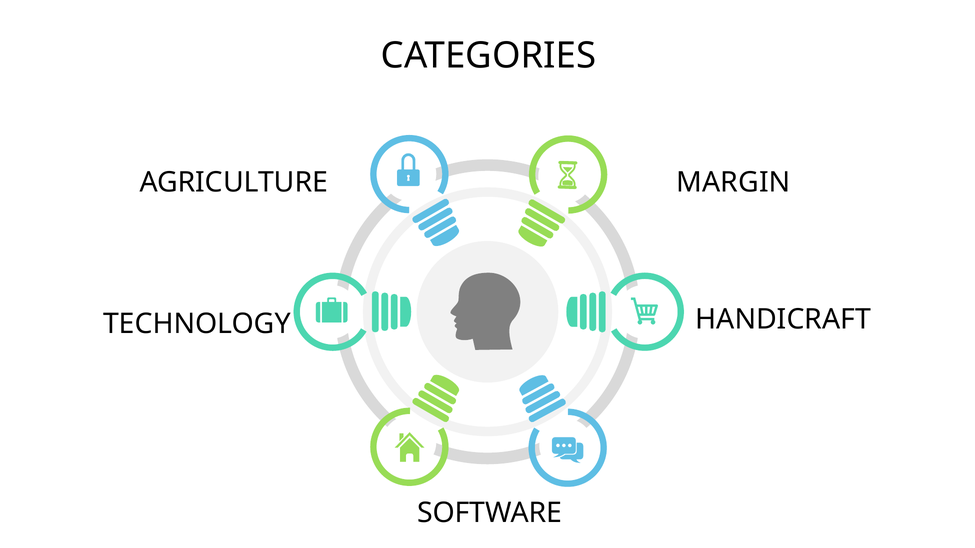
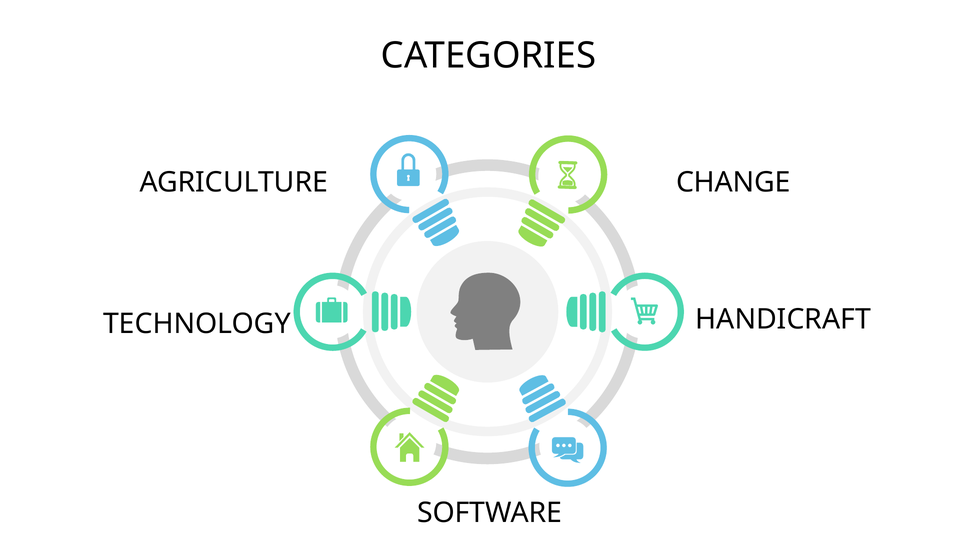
MARGIN at (733, 182): MARGIN -> CHANGE
